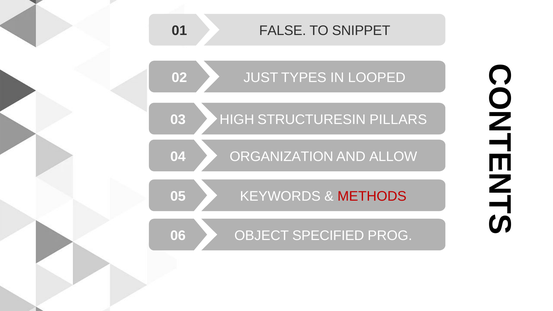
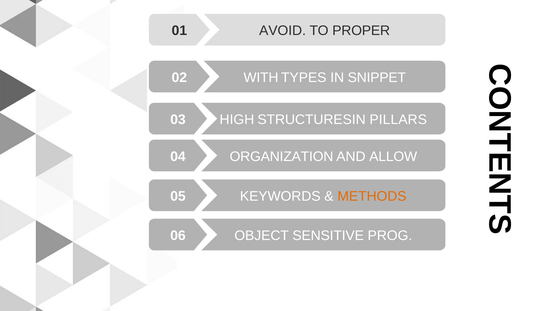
FALSE: FALSE -> AVOID
SNIPPET: SNIPPET -> PROPER
JUST: JUST -> WITH
LOOPED: LOOPED -> SNIPPET
METHODS colour: red -> orange
SPECIFIED: SPECIFIED -> SENSITIVE
